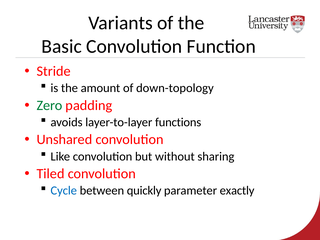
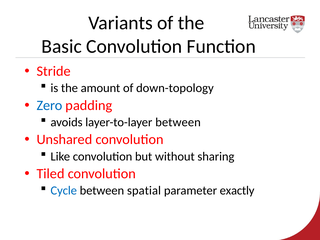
Zero colour: green -> blue
layer-to-layer functions: functions -> between
quickly: quickly -> spatial
